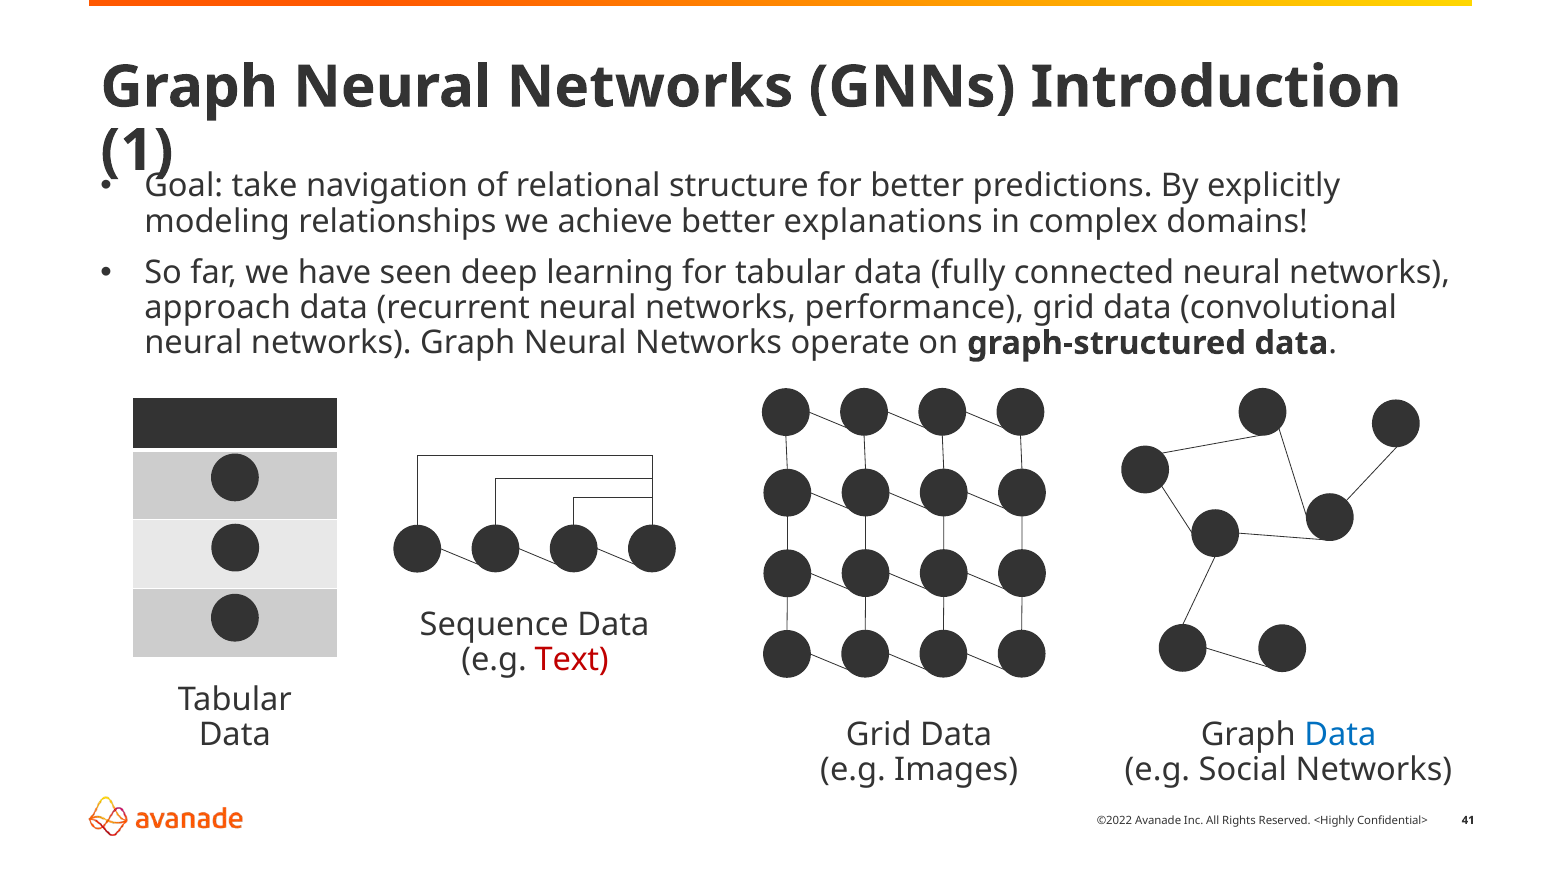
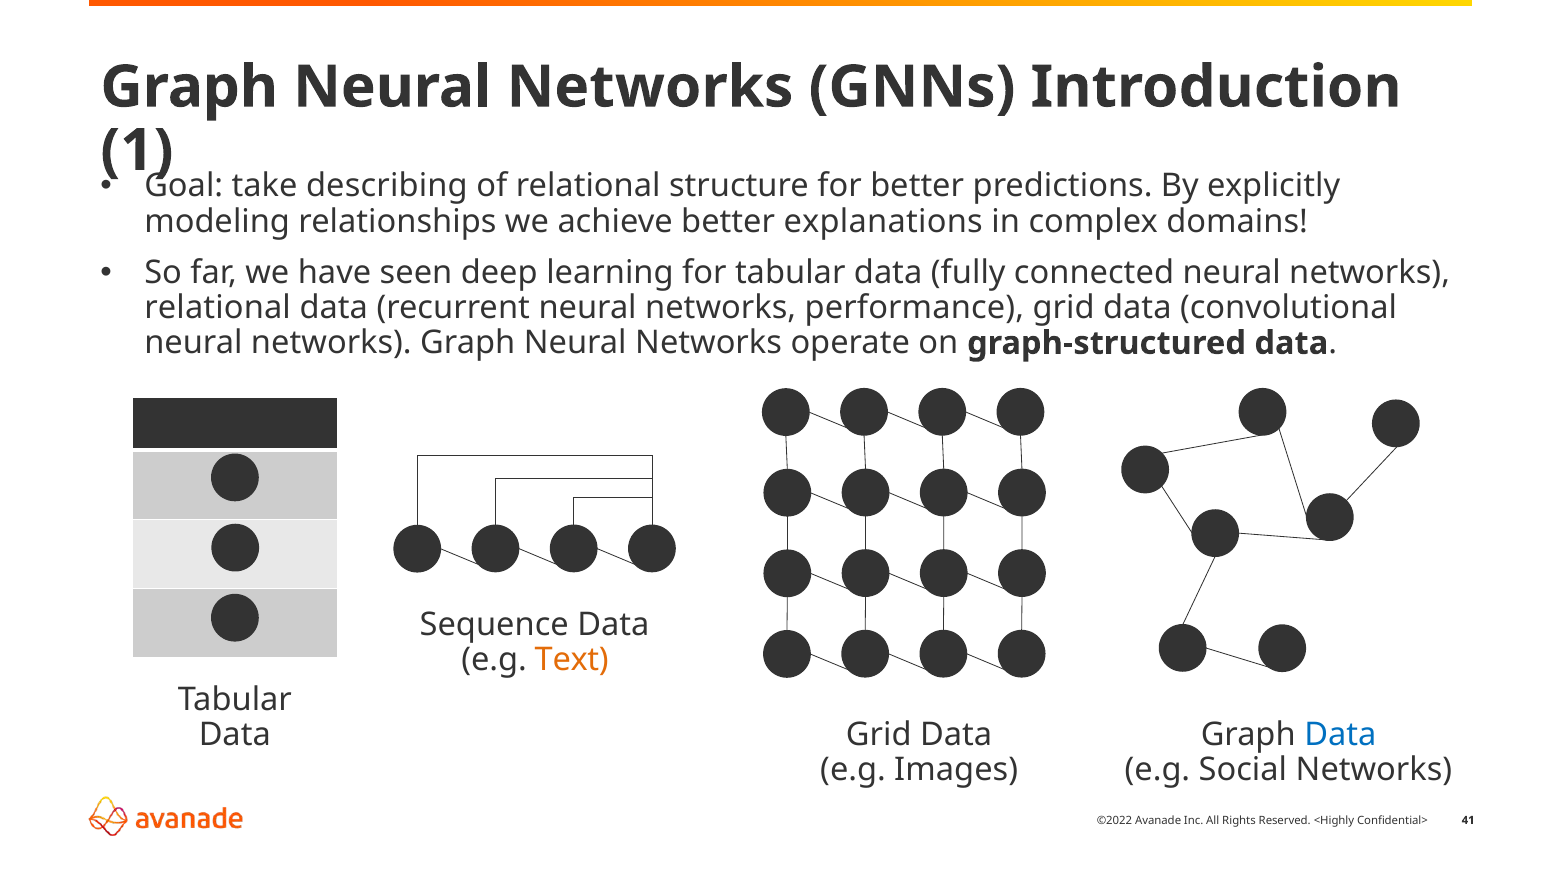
navigation: navigation -> describing
approach at (218, 308): approach -> relational
Text colour: red -> orange
